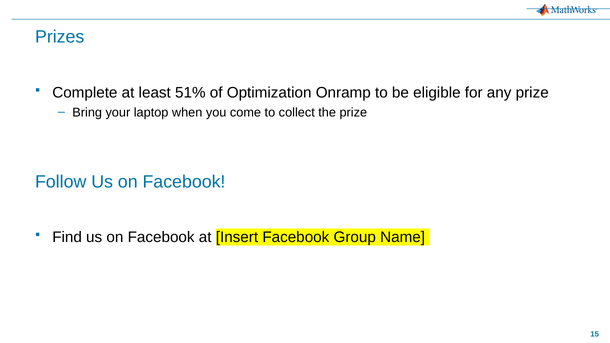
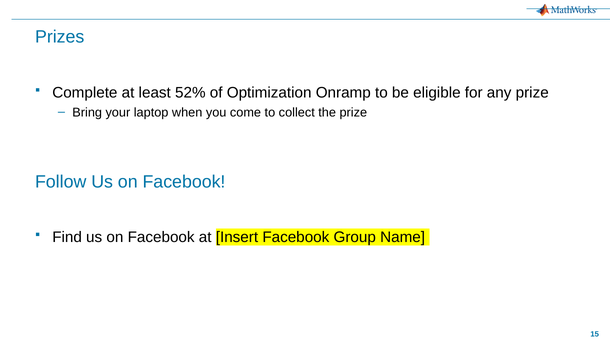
51%: 51% -> 52%
